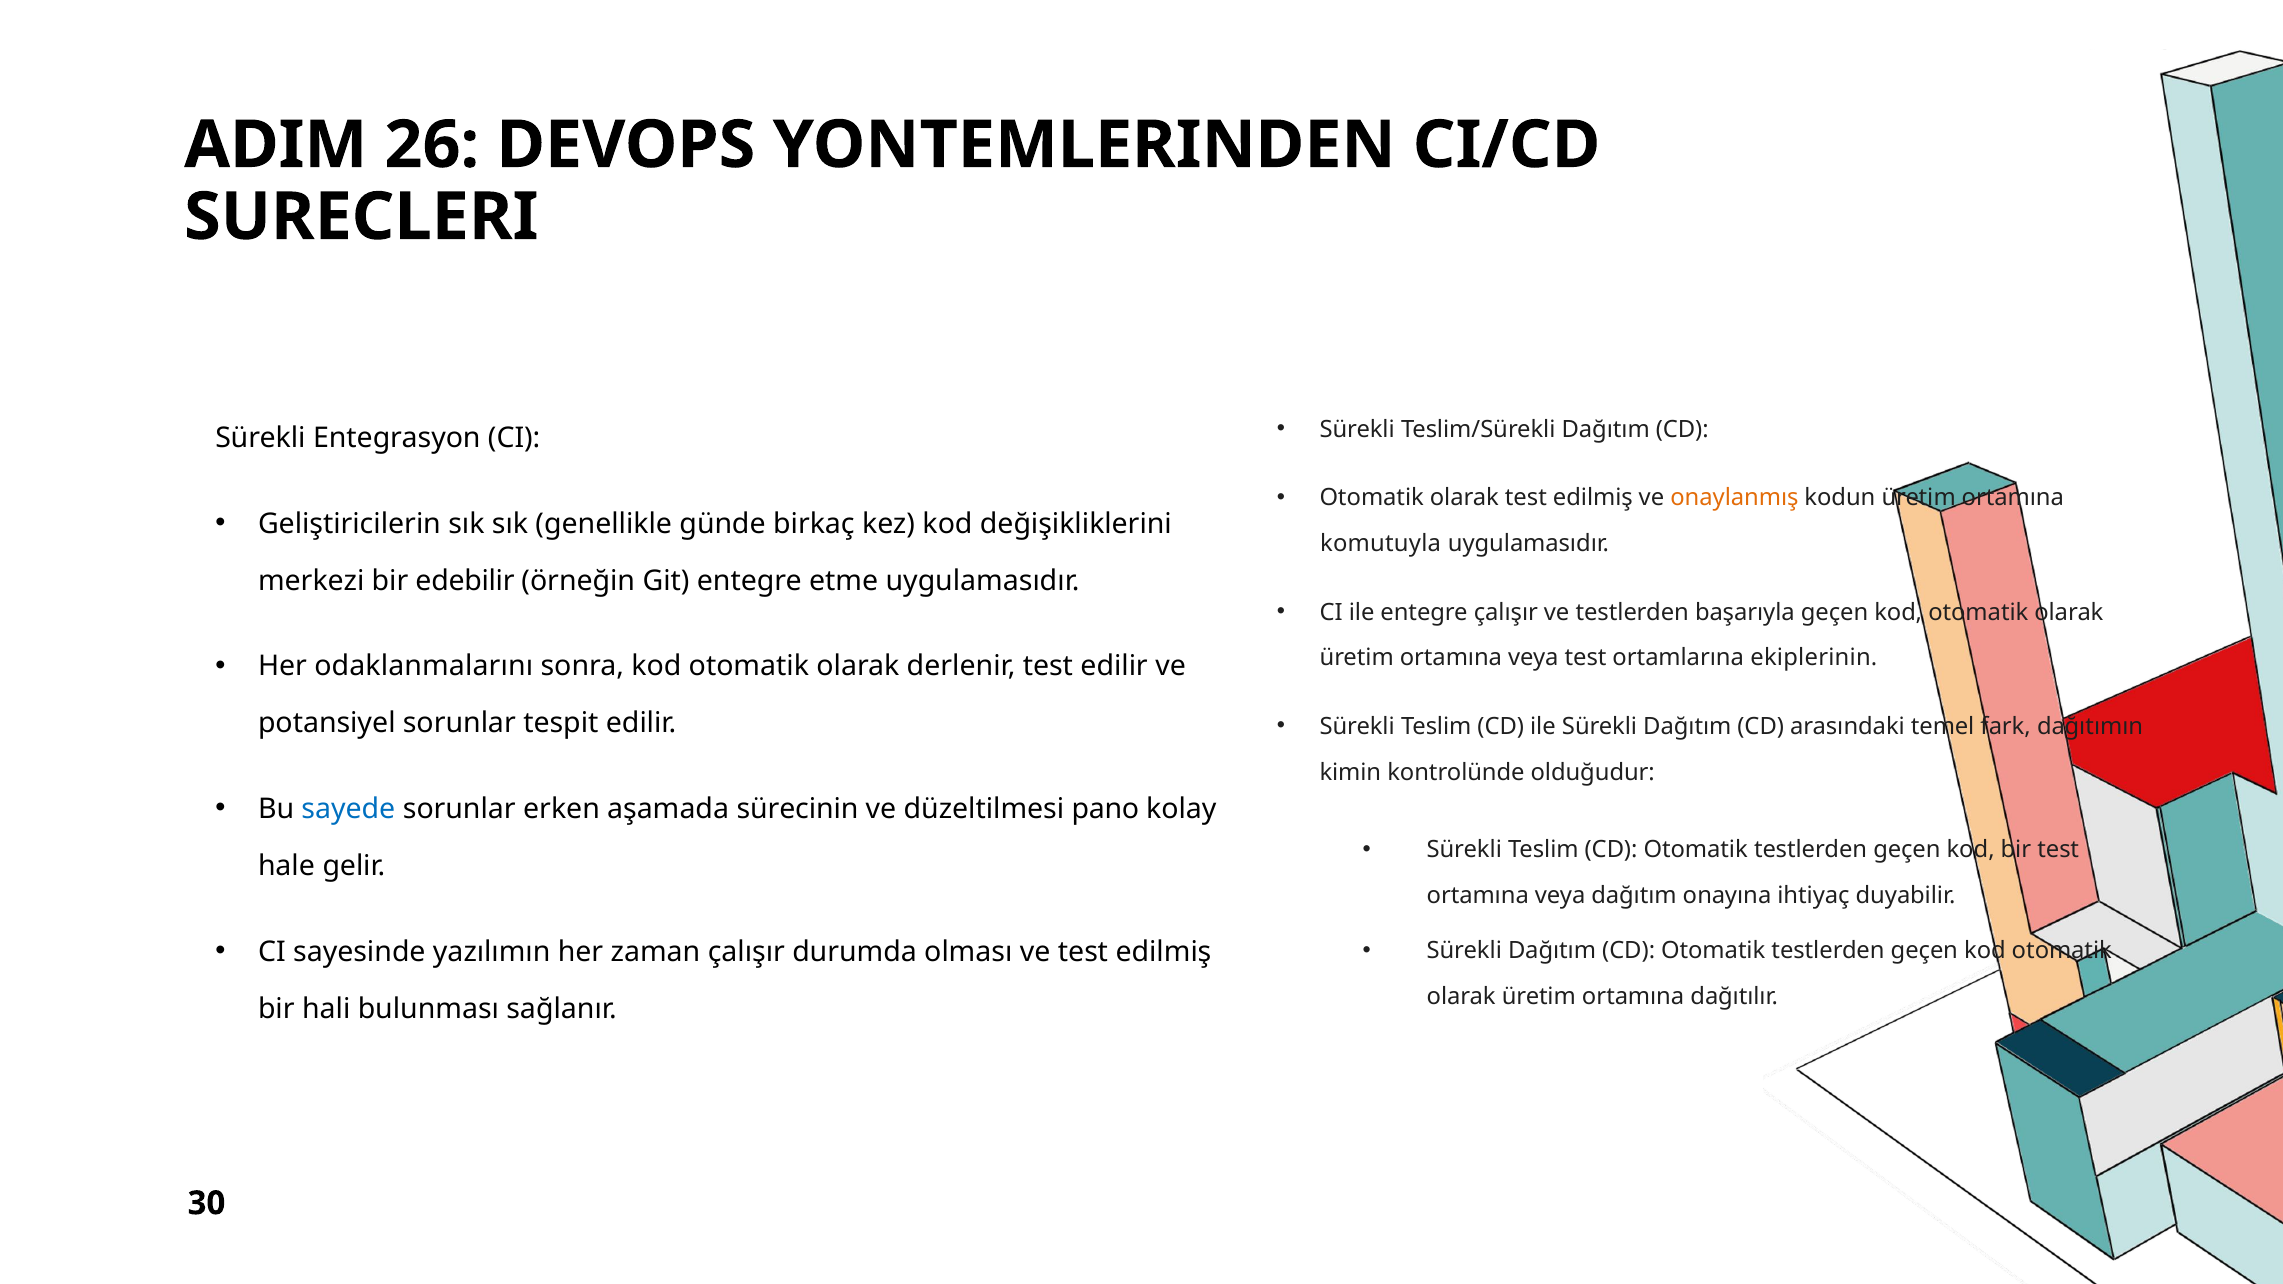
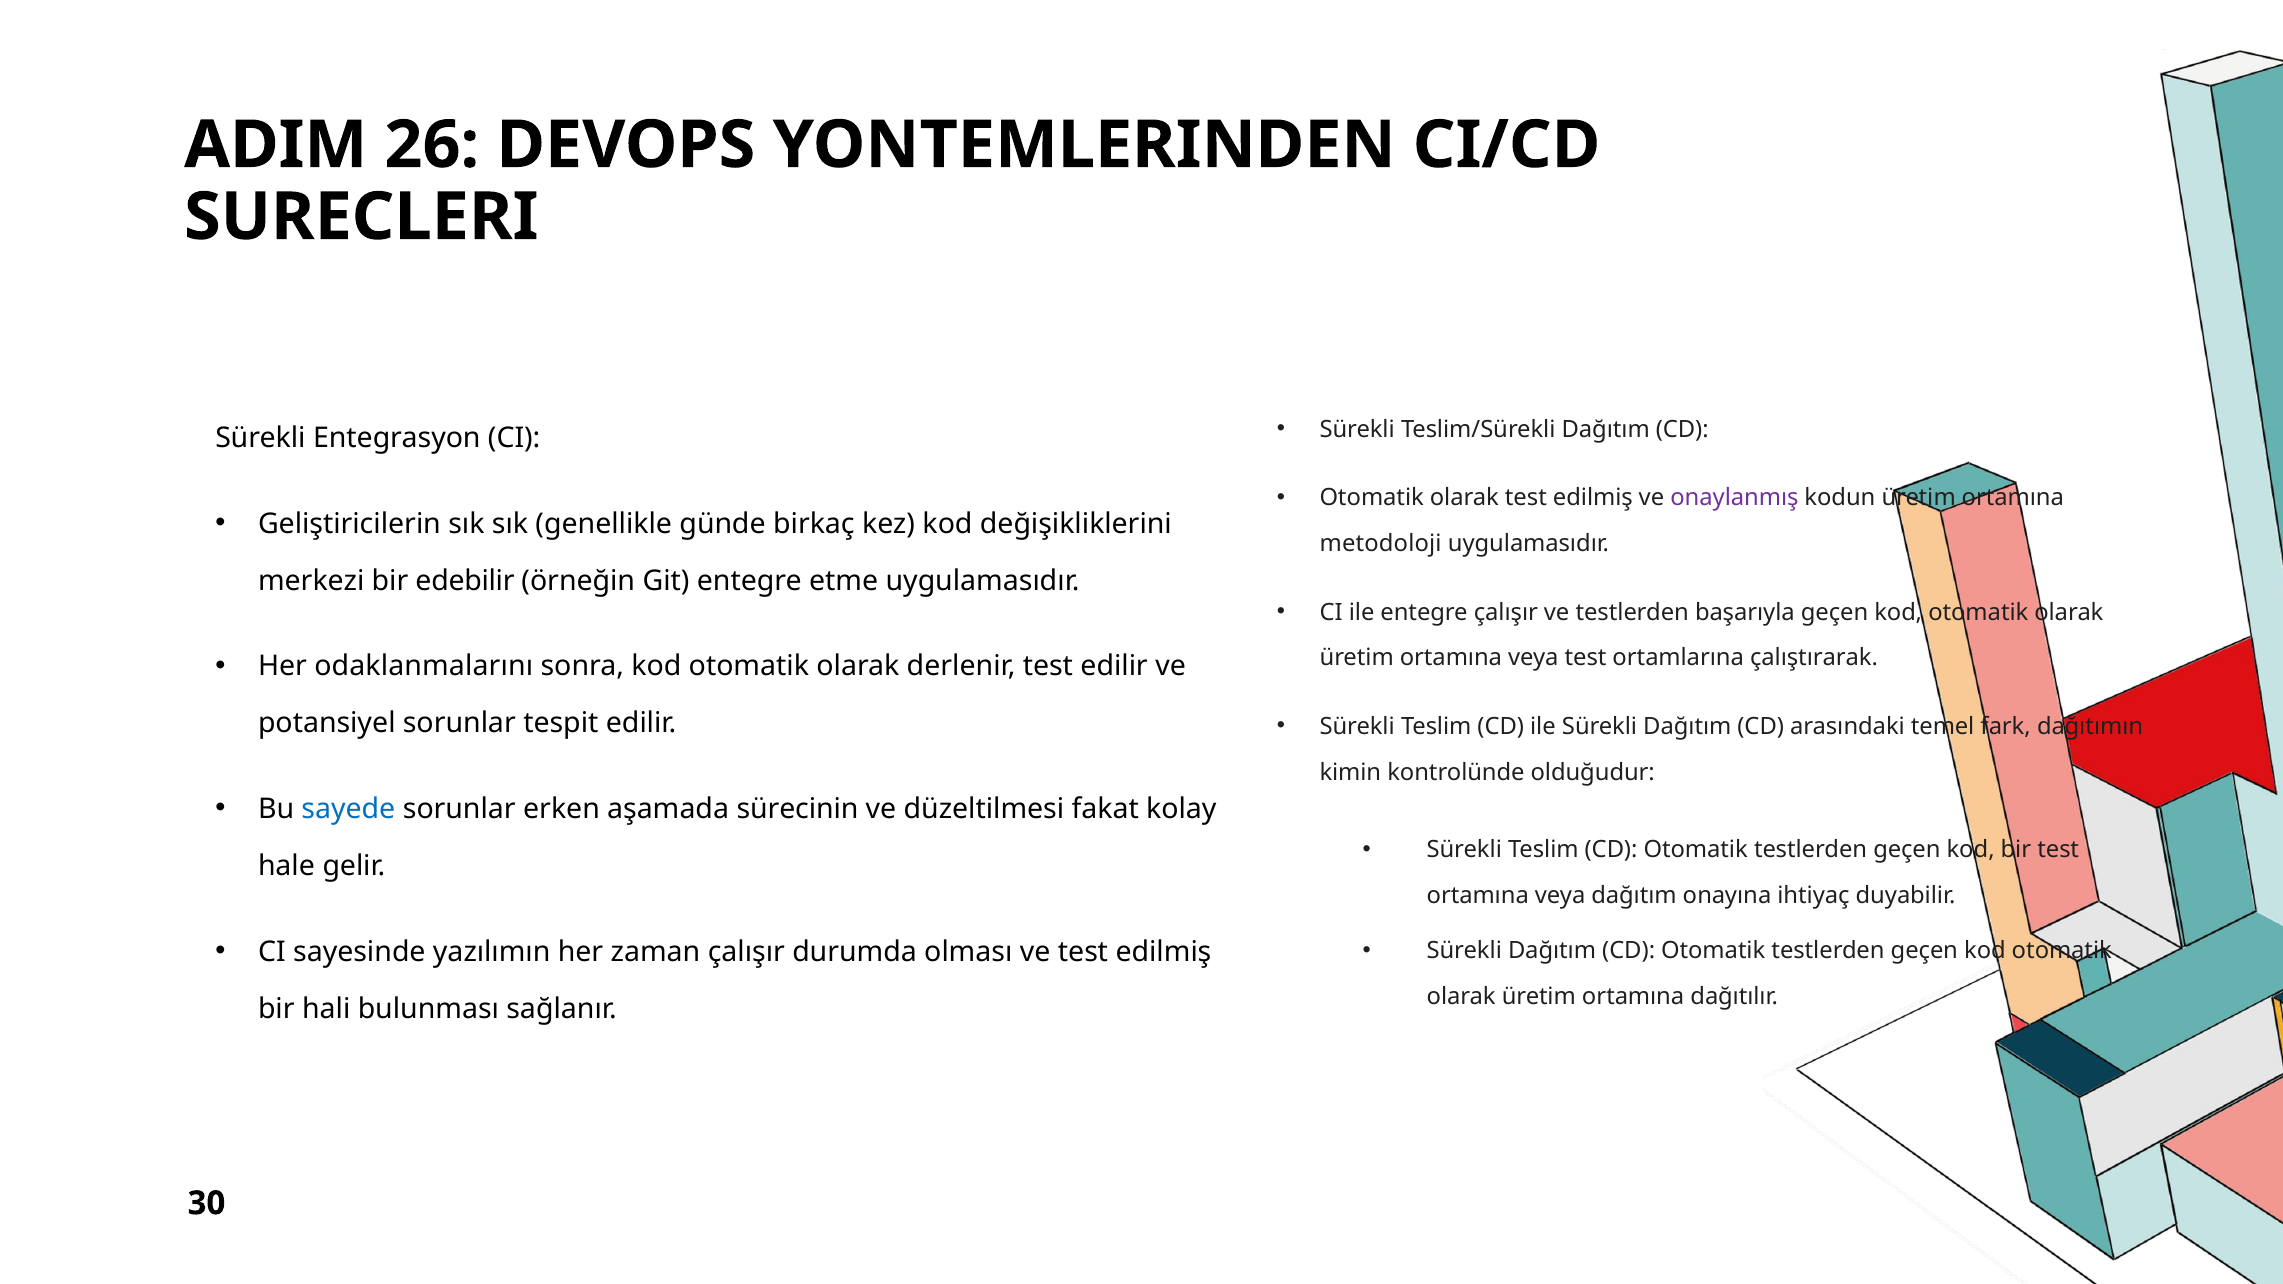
onaylanmış colour: orange -> purple
komutuyla: komutuyla -> metodoloji
ekiplerinin: ekiplerinin -> çalıştırarak
pano: pano -> fakat
